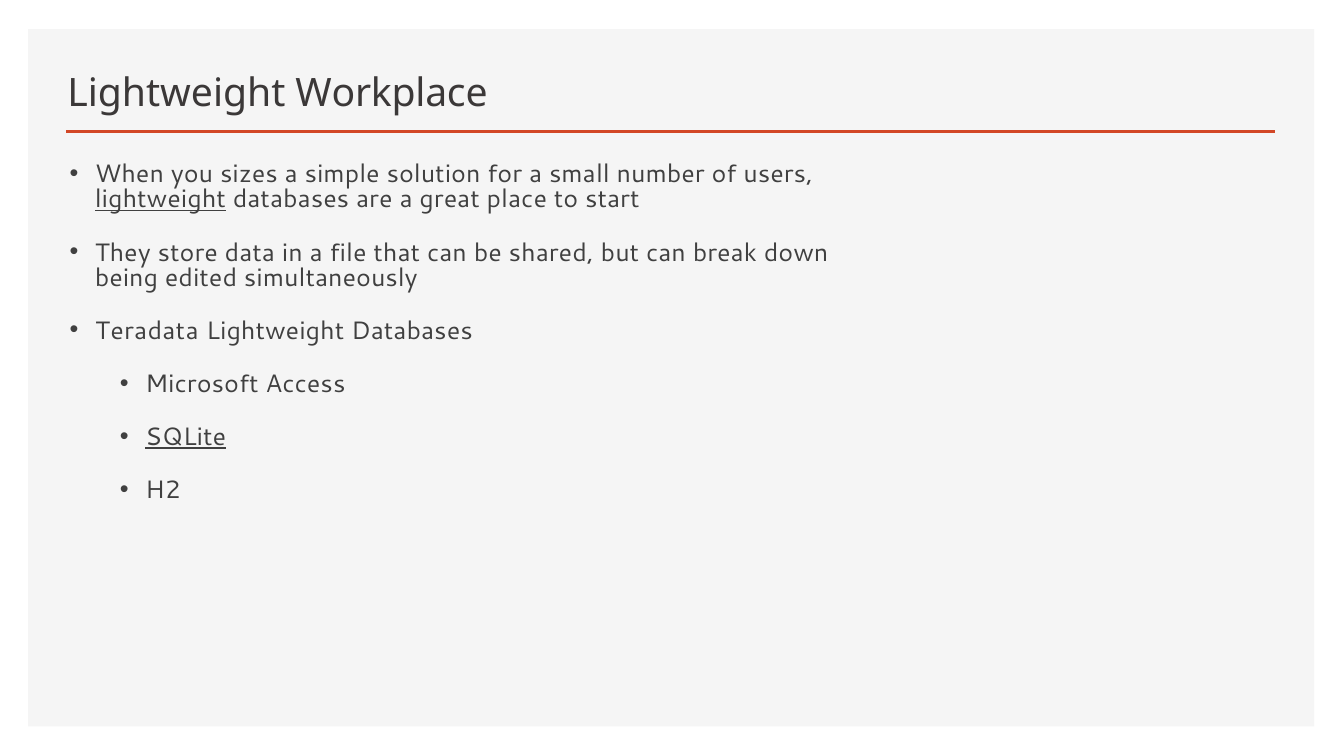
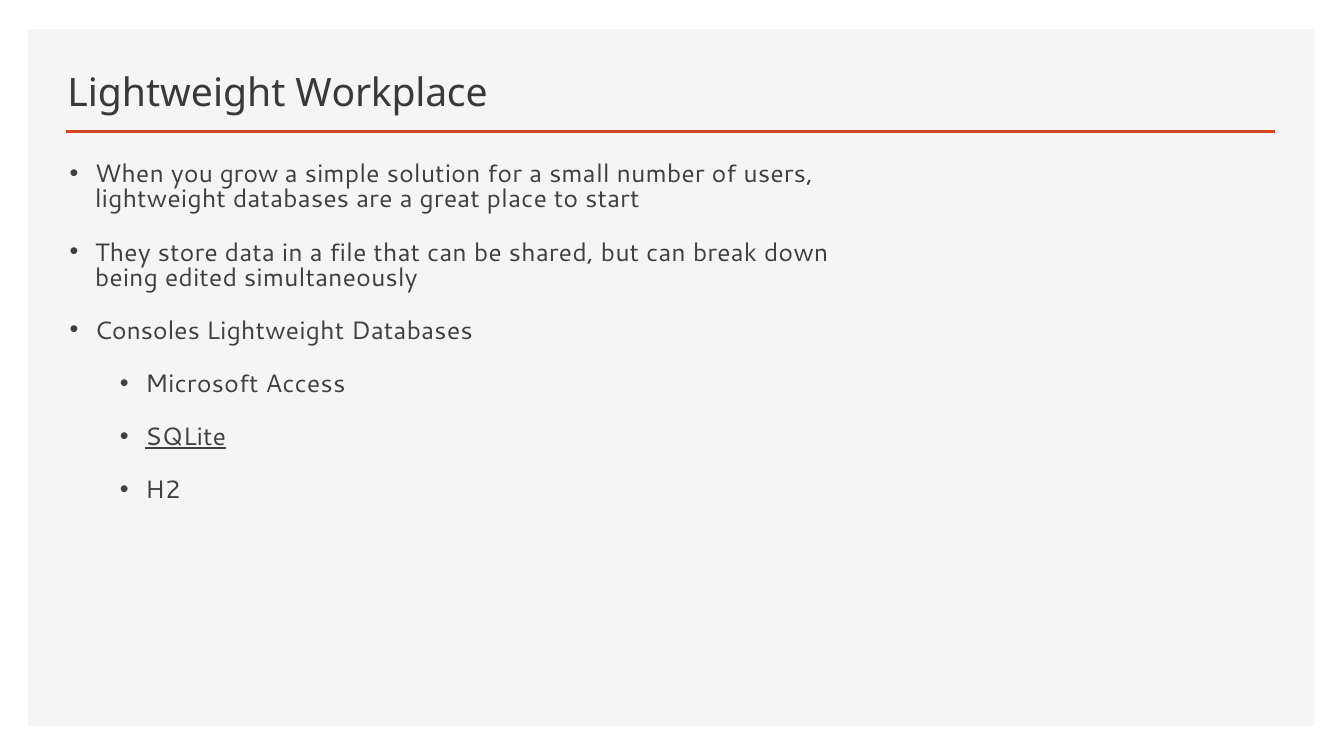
sizes: sizes -> grow
lightweight at (160, 200) underline: present -> none
Teradata: Teradata -> Consoles
